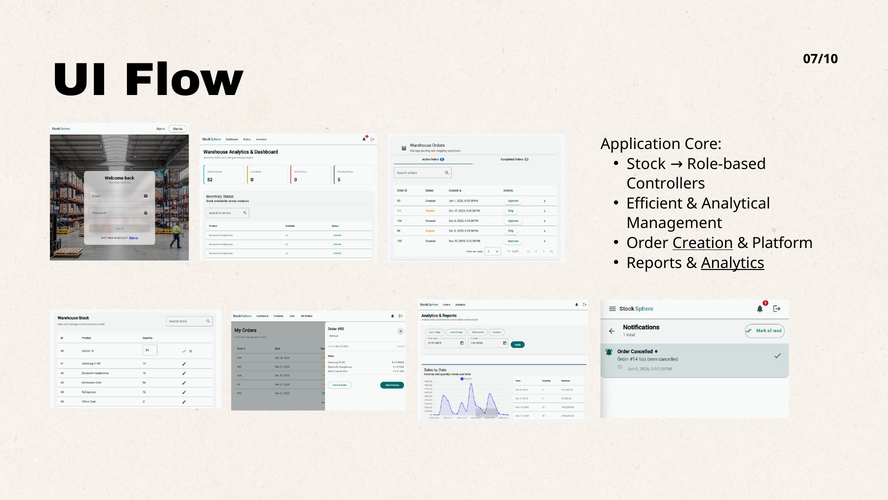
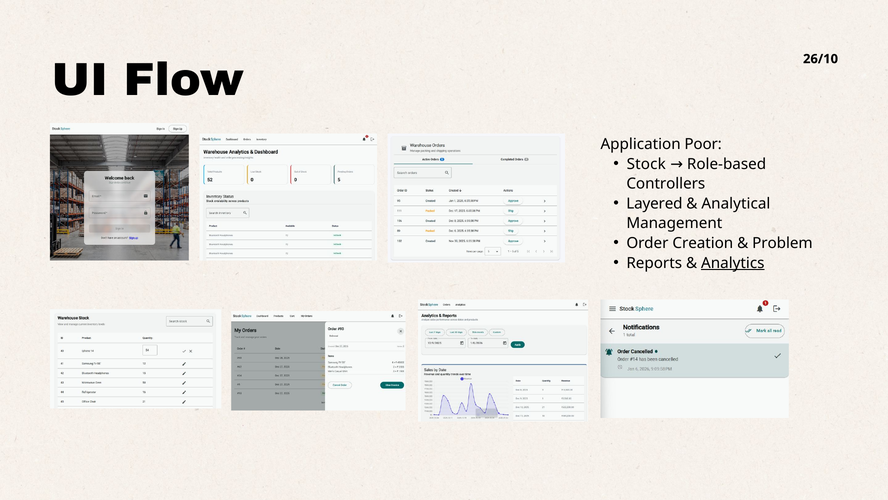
07/10: 07/10 -> 26/10
Core: Core -> Poor
Efficient: Efficient -> Layered
Creation underline: present -> none
Platform: Platform -> Problem
